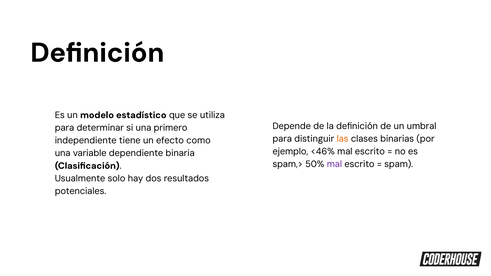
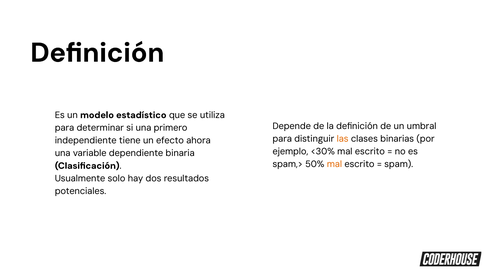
como: como -> ahora
<46%: <46% -> <30%
mal at (334, 164) colour: purple -> orange
